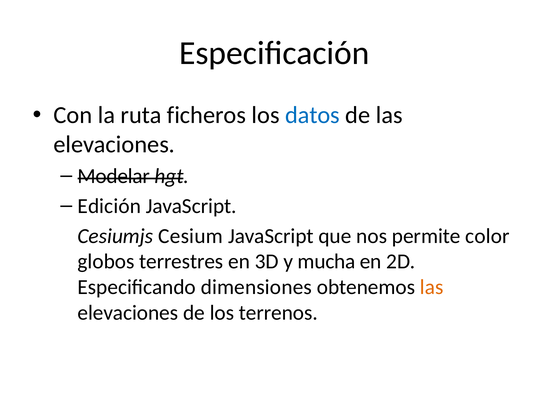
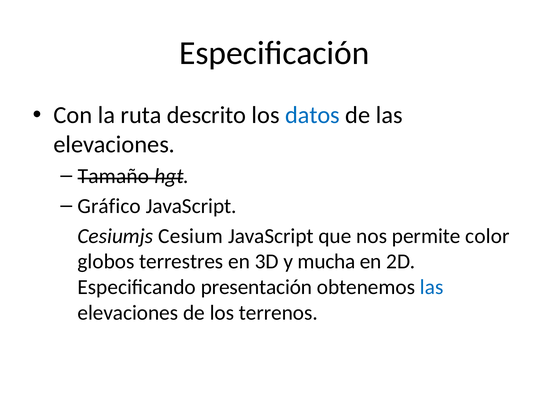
ficheros: ficheros -> descrito
Modelar: Modelar -> Tamaño
Edición: Edición -> Gráfico
dimensiones: dimensiones -> presentación
las at (432, 287) colour: orange -> blue
